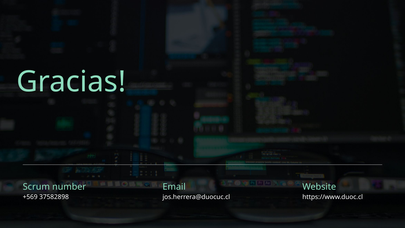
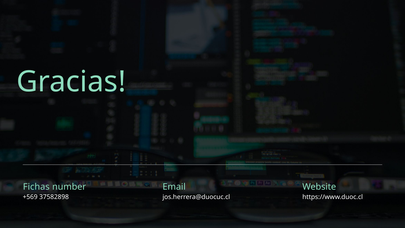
Scrum: Scrum -> Fichas
